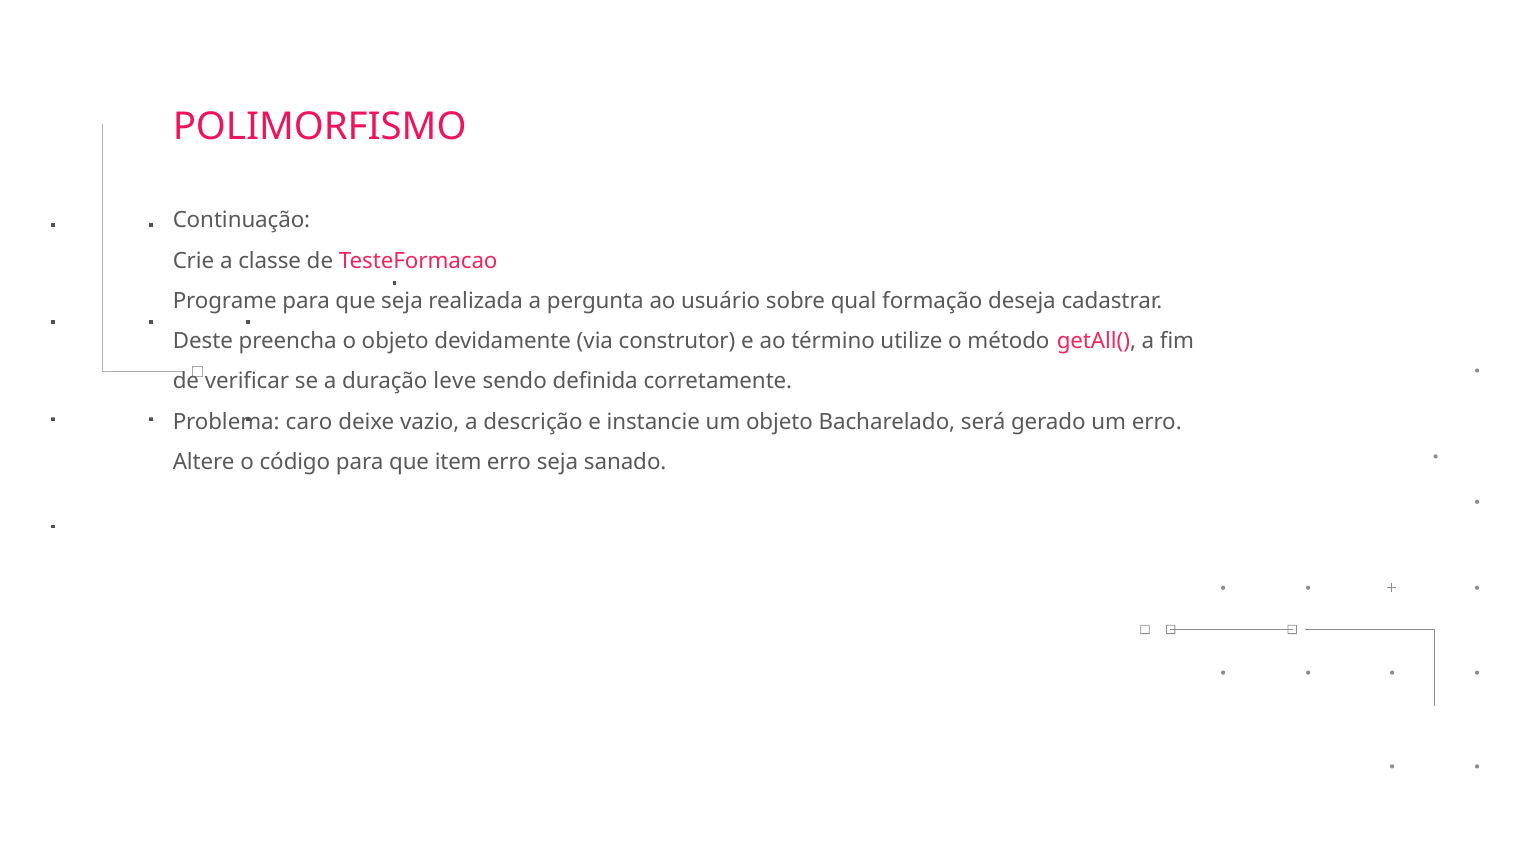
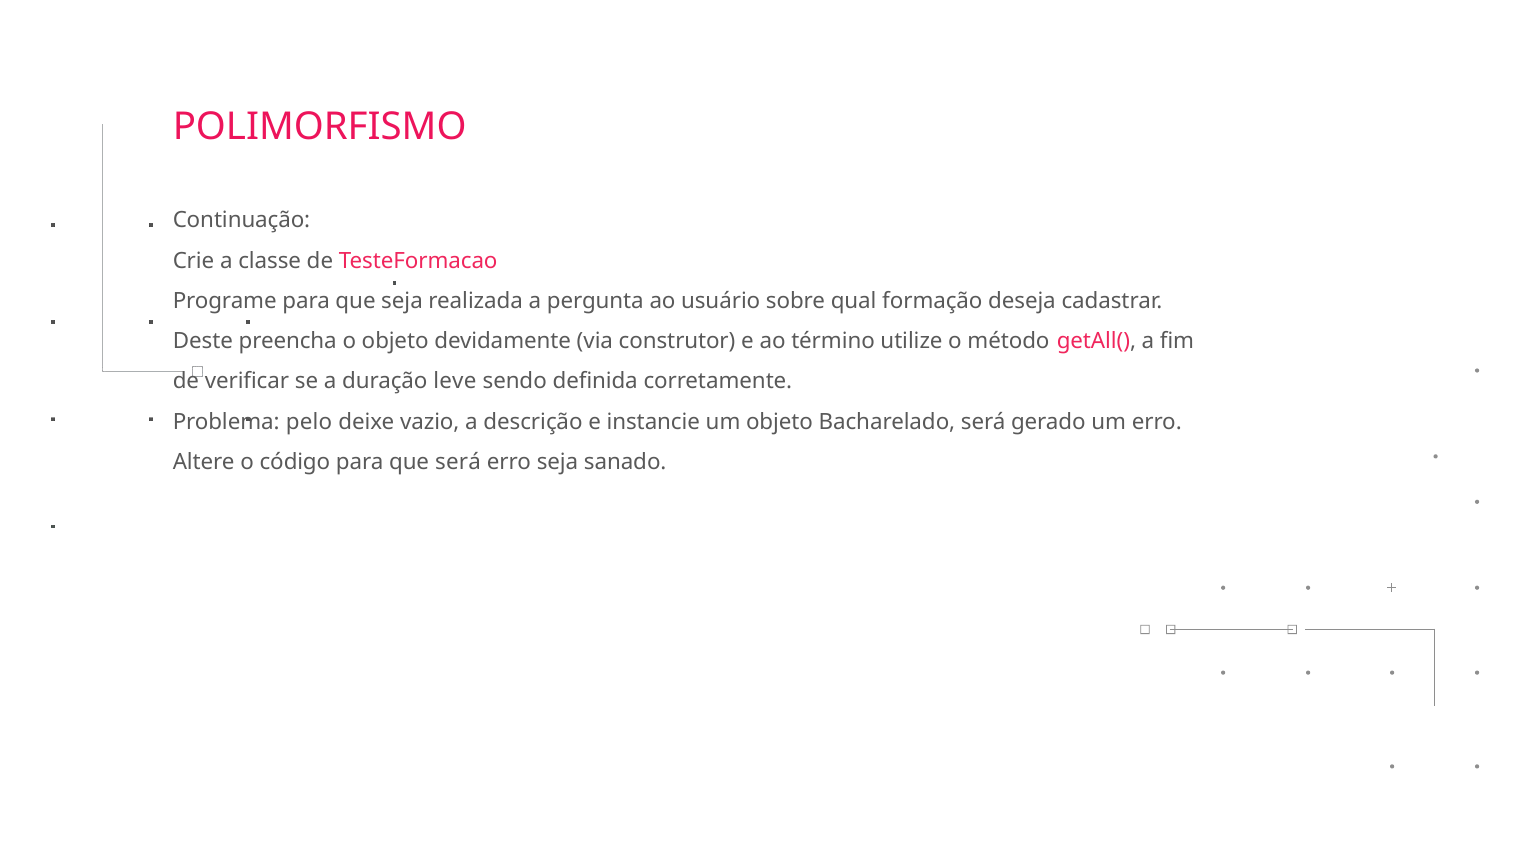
caro: caro -> pelo
que item: item -> será
